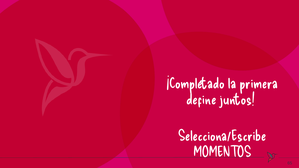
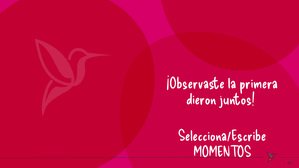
¡Completado: ¡Completado -> ¡Observaste
define: define -> dieron
